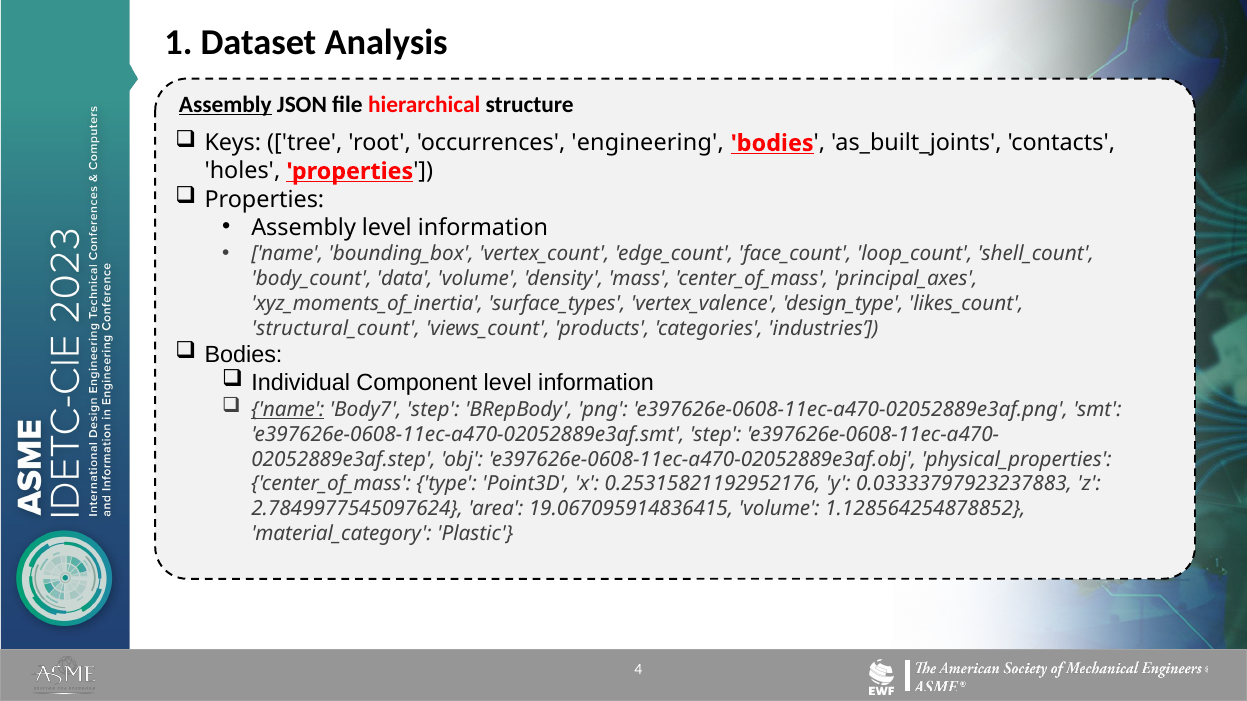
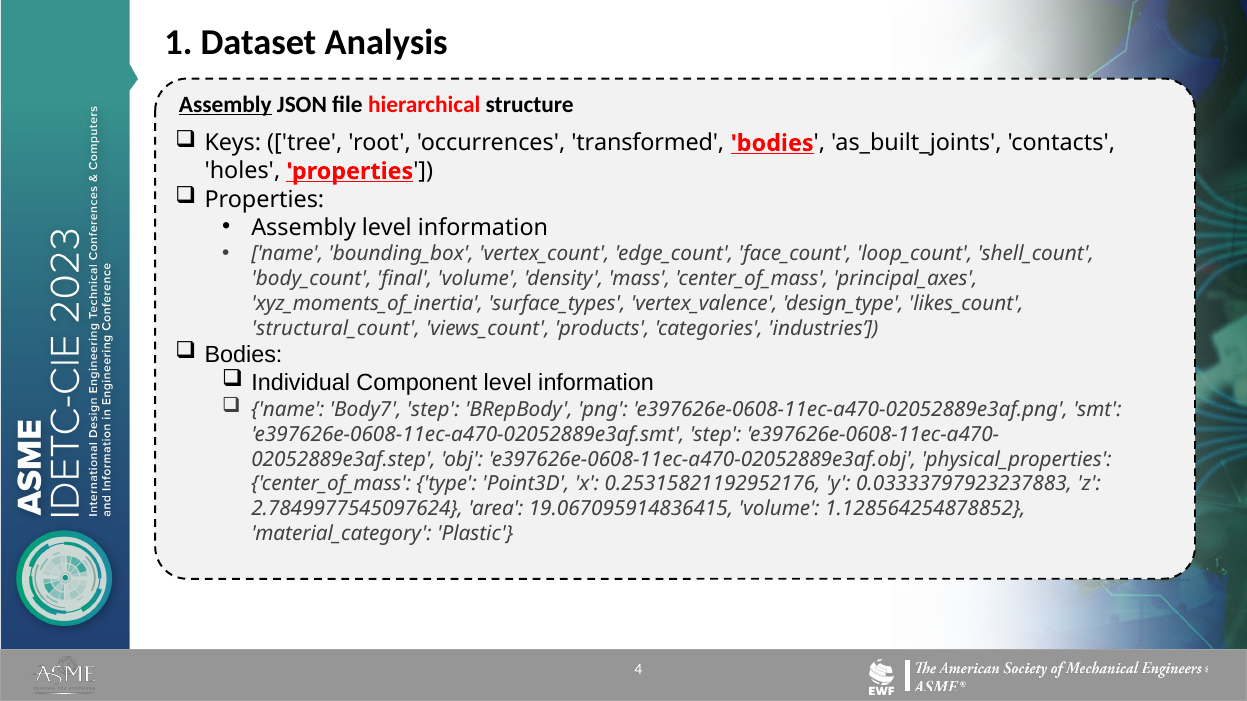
engineering: engineering -> transformed
data: data -> final
name at (288, 410) underline: present -> none
